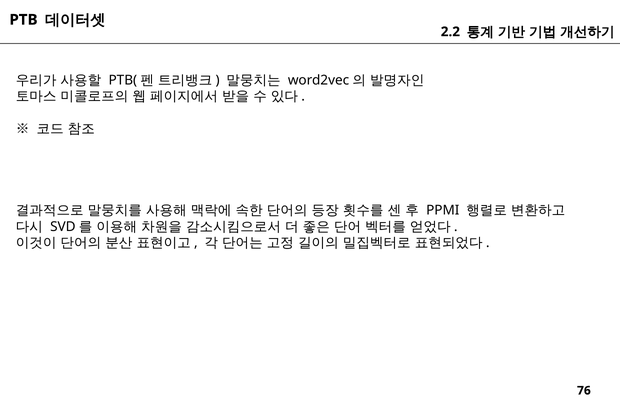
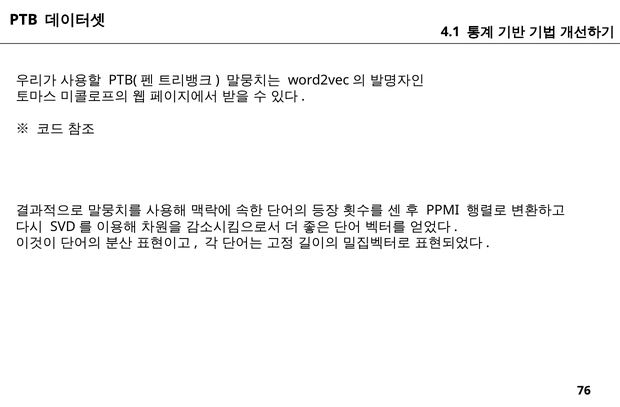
2.2: 2.2 -> 4.1
